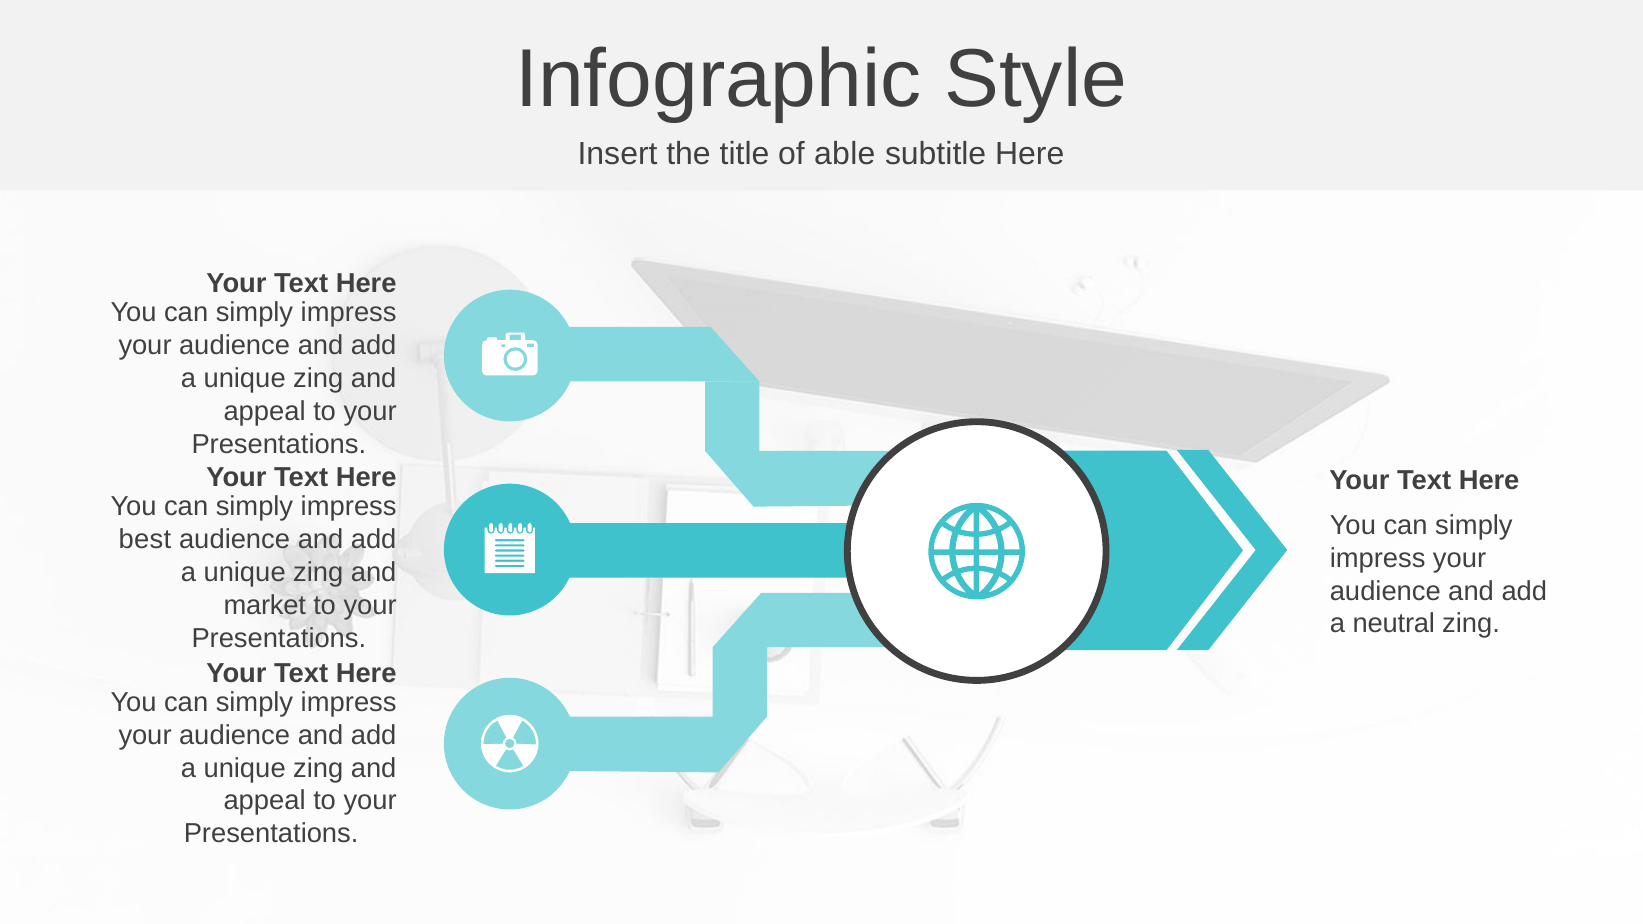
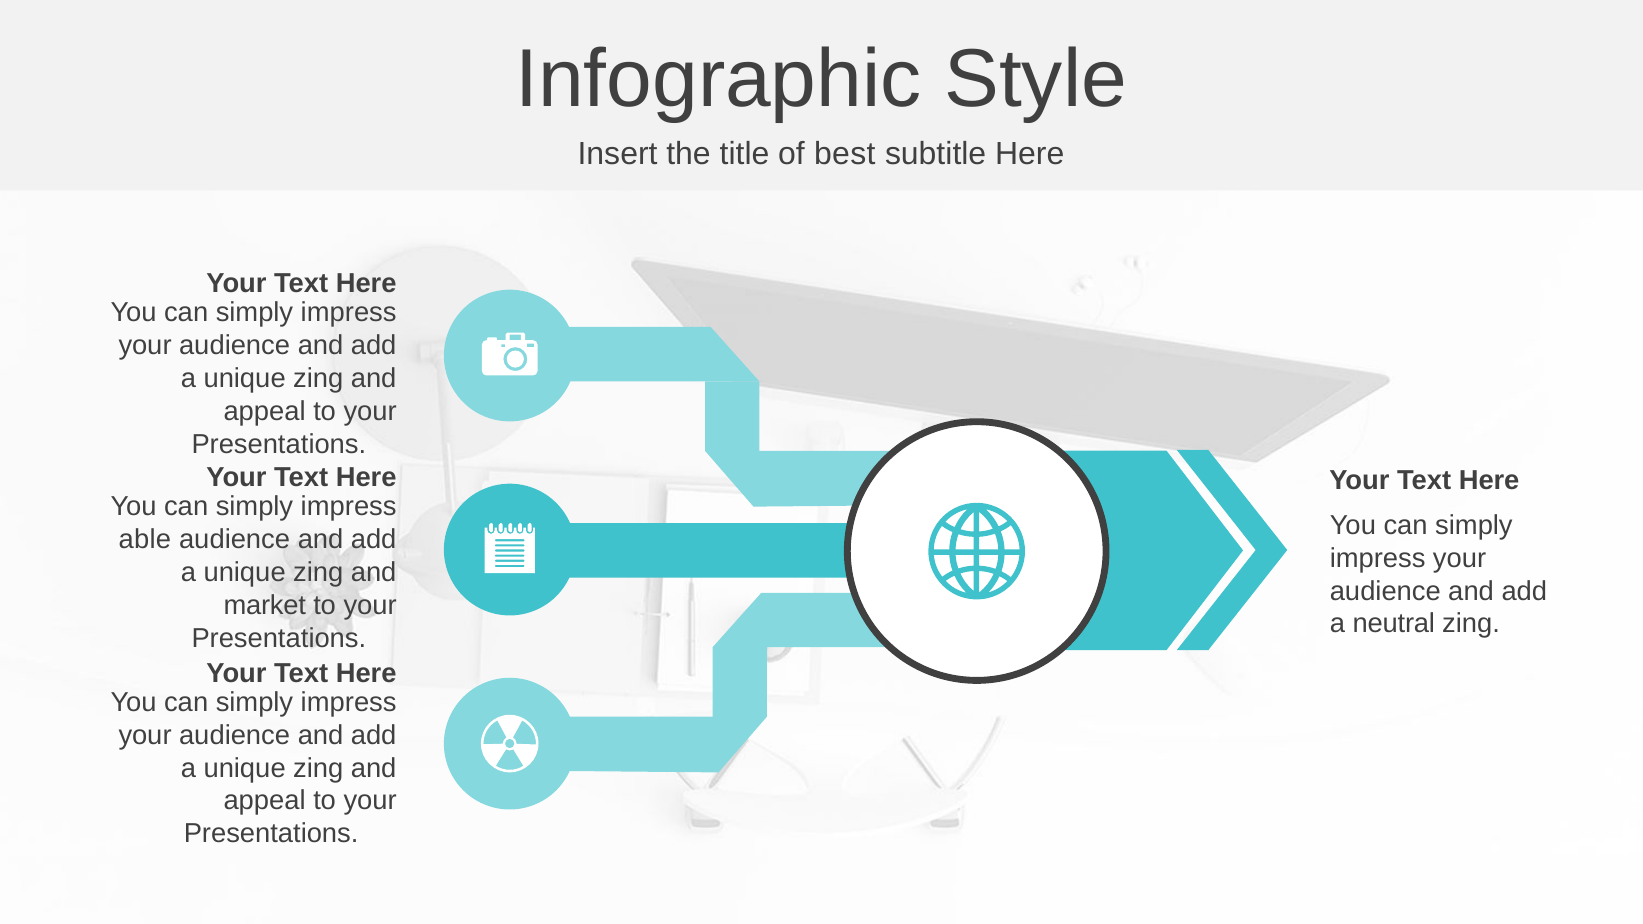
able: able -> best
best: best -> able
